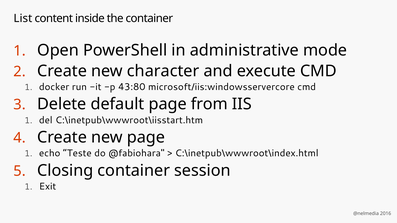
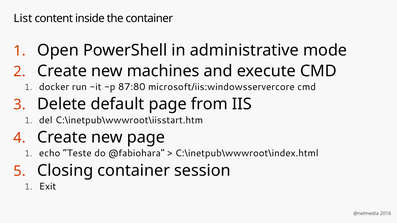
character: character -> machines
43:80: 43:80 -> 87:80
